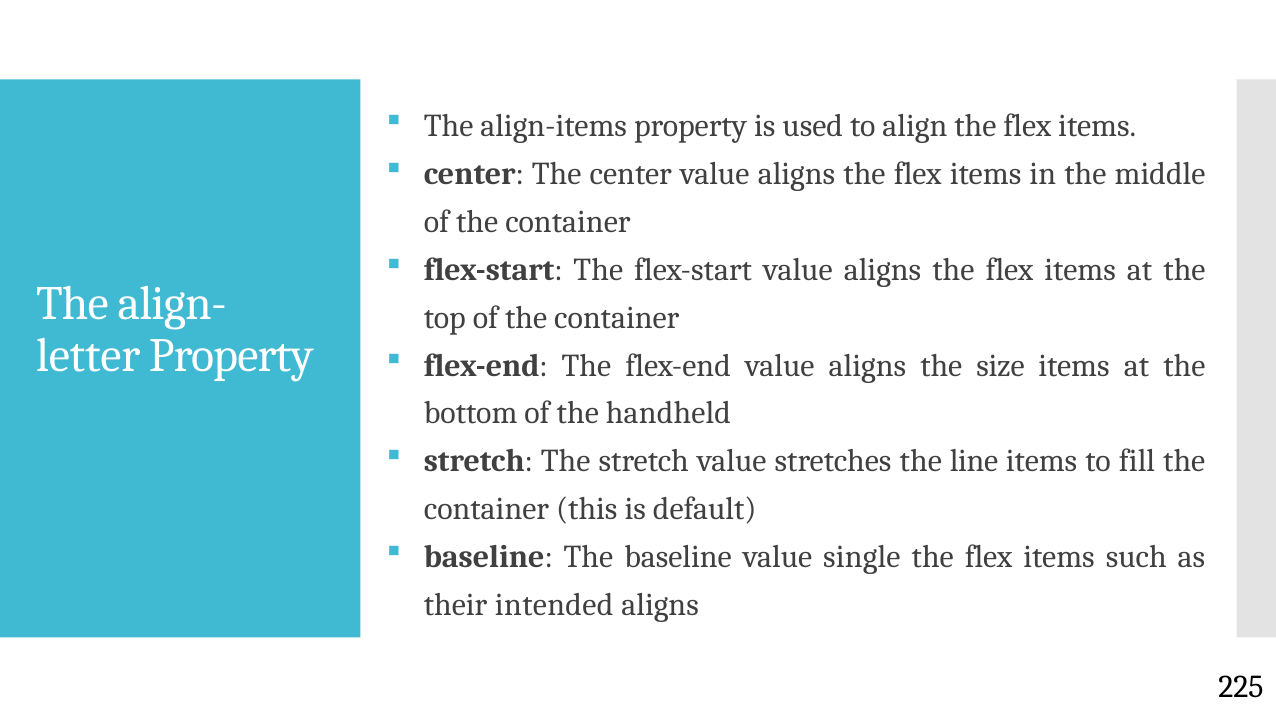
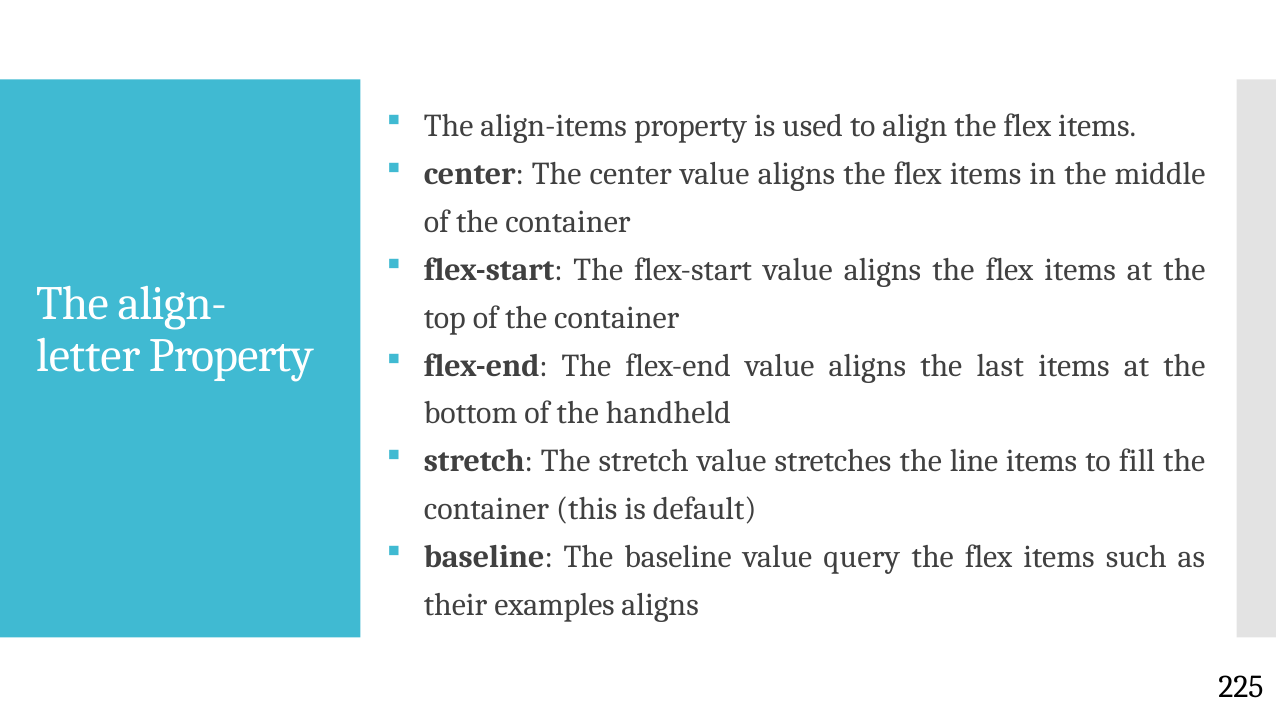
size: size -> last
single: single -> query
intended: intended -> examples
